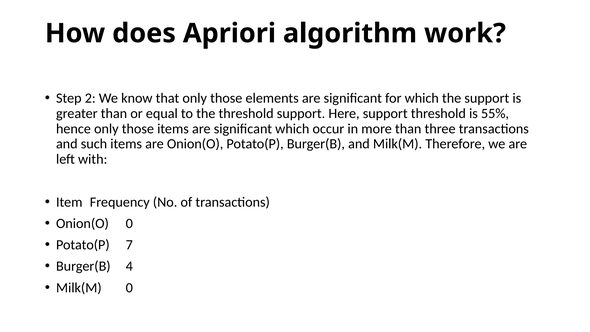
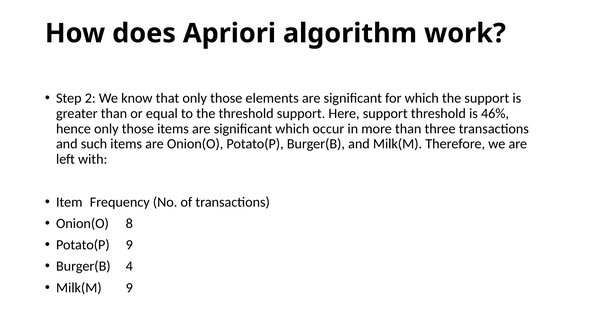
55%: 55% -> 46%
Onion(O 0: 0 -> 8
Potato(P 7: 7 -> 9
Milk(M 0: 0 -> 9
